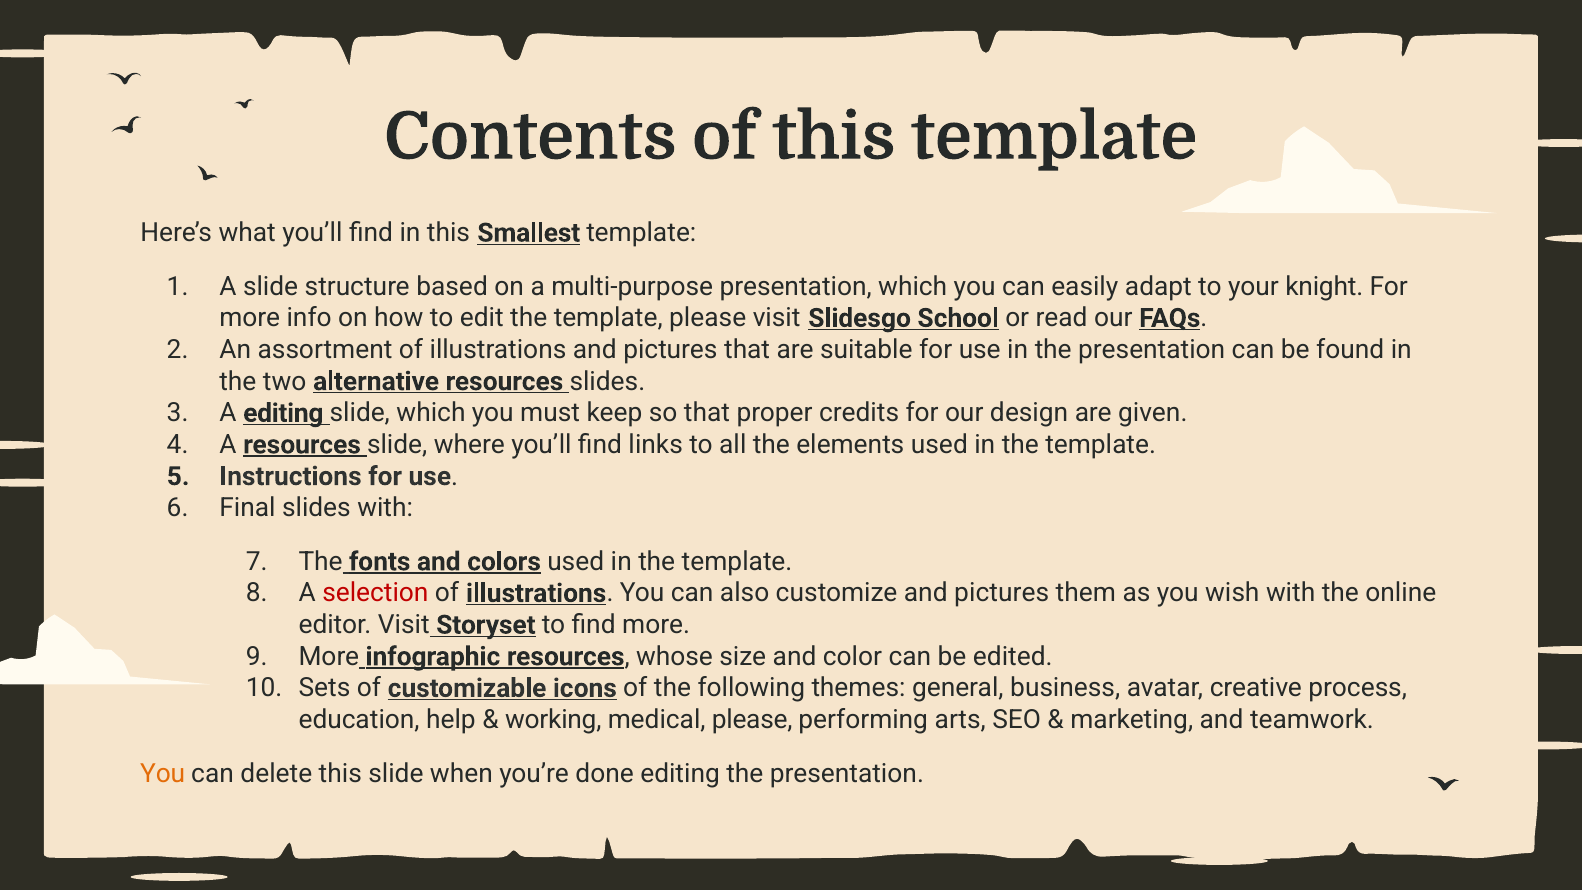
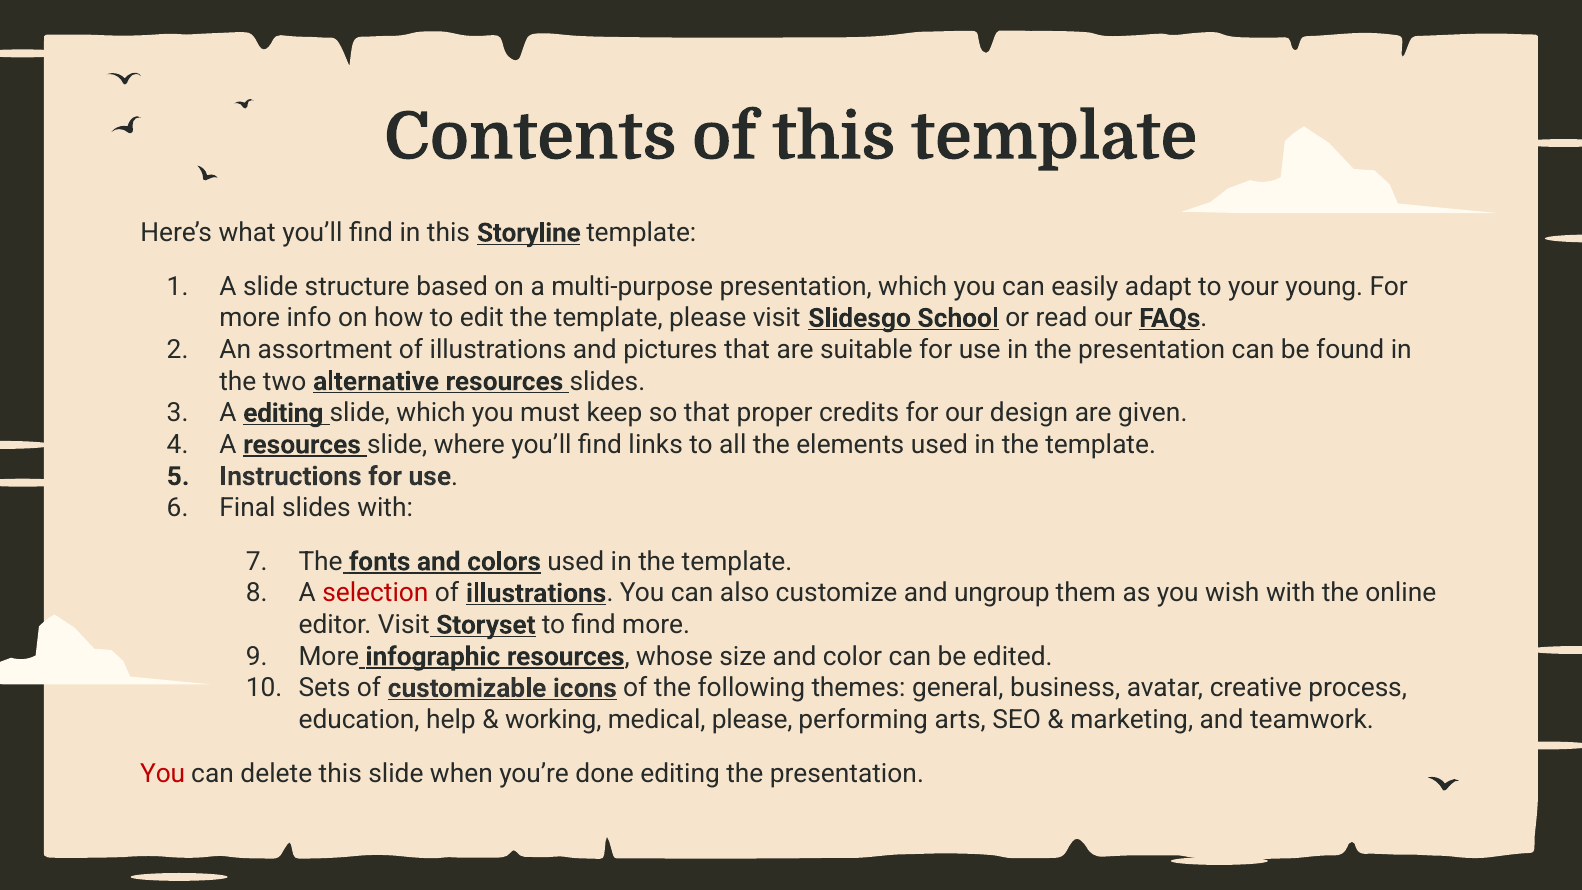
Smallest: Smallest -> Storyline
knight: knight -> young
customize and pictures: pictures -> ungroup
You at (163, 773) colour: orange -> red
